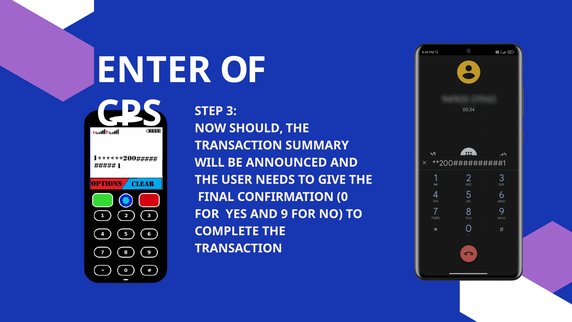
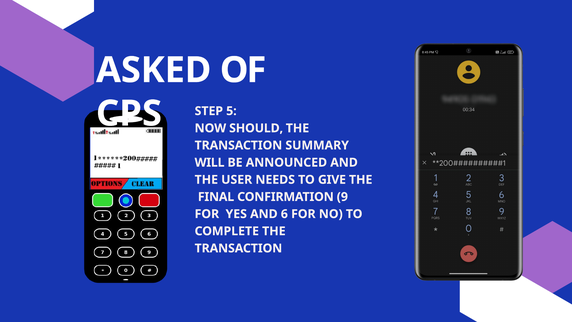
ENTER: ENTER -> ASKED
3: 3 -> 5
0: 0 -> 9
9: 9 -> 6
